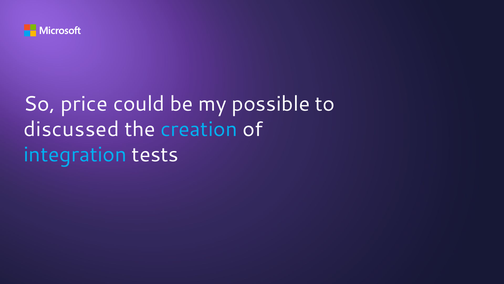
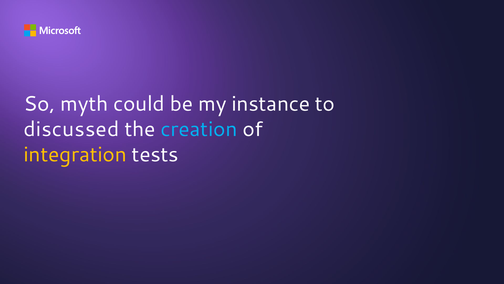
price: price -> myth
possible: possible -> instance
integration colour: light blue -> yellow
